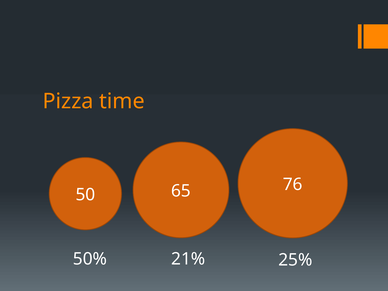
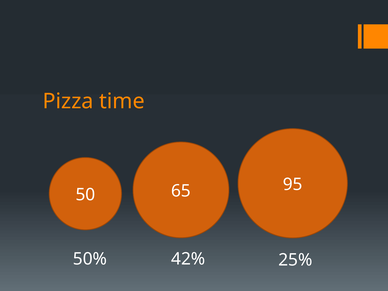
76: 76 -> 95
21%: 21% -> 42%
